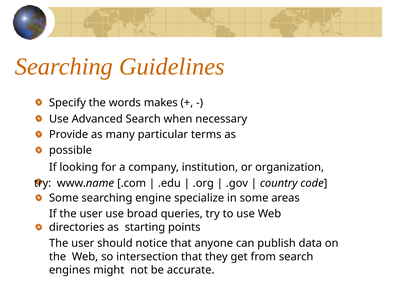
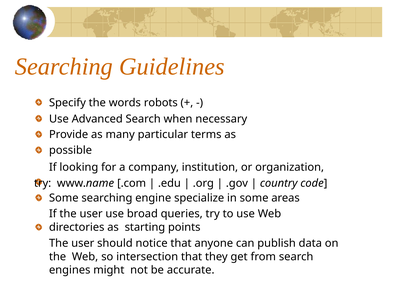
makes: makes -> robots
